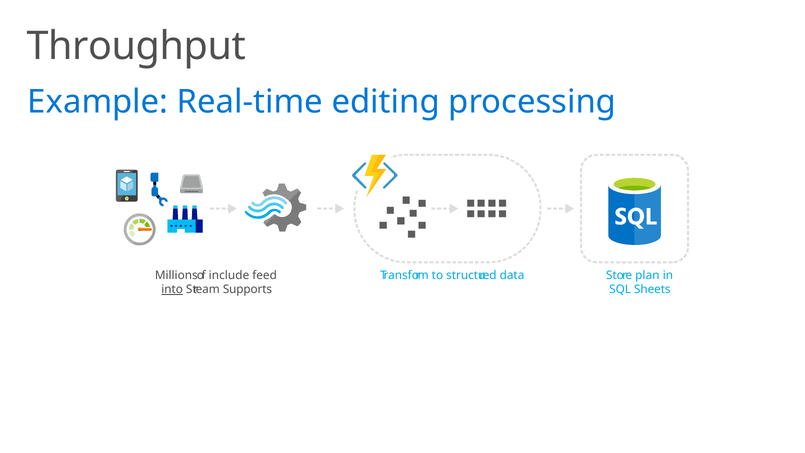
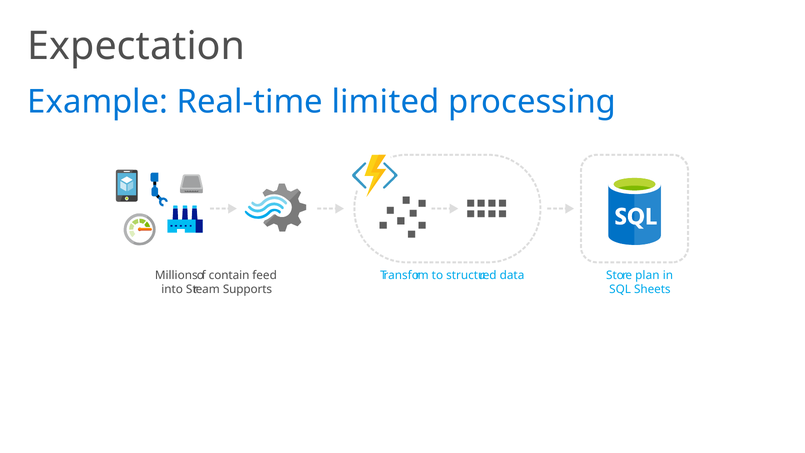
Throughput: Throughput -> Expectation
editing: editing -> limited
include: include -> contain
into underline: present -> none
